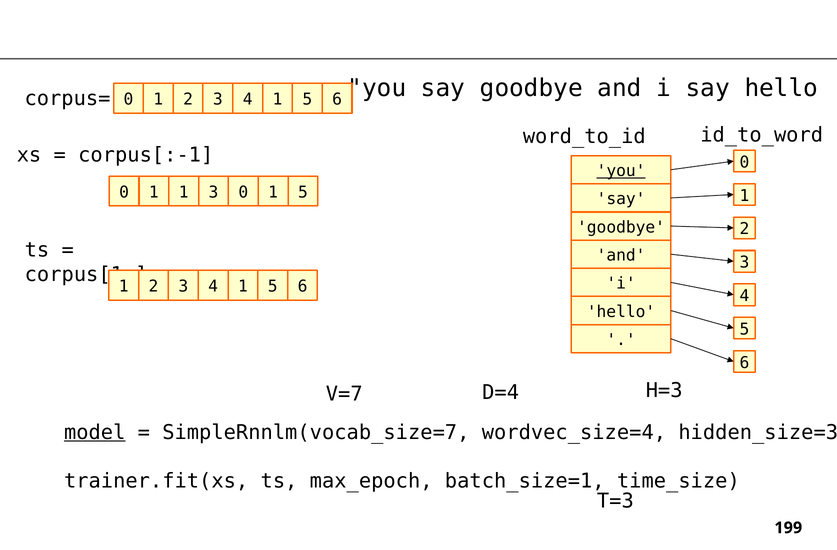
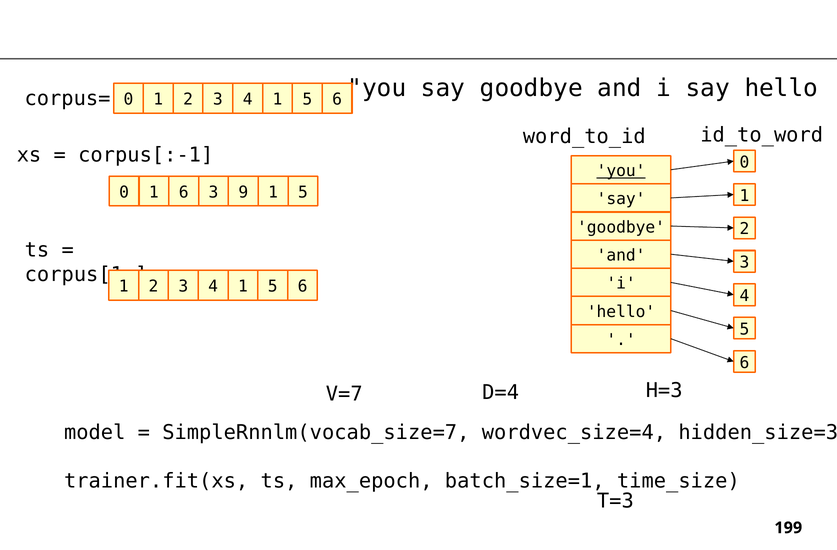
1 1: 1 -> 6
3 0: 0 -> 9
model underline: present -> none
